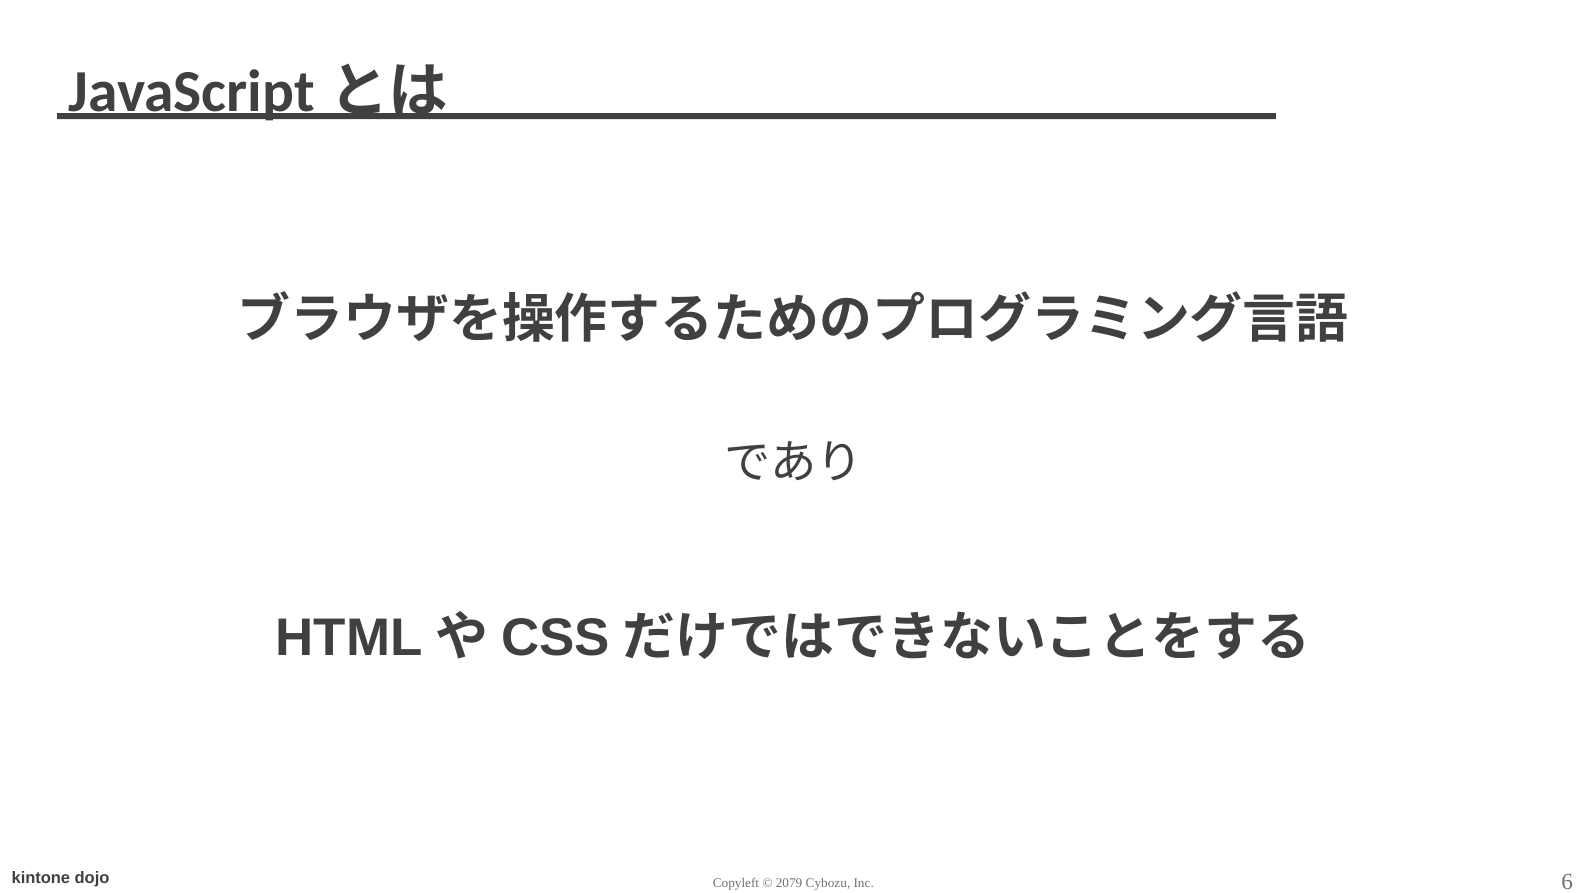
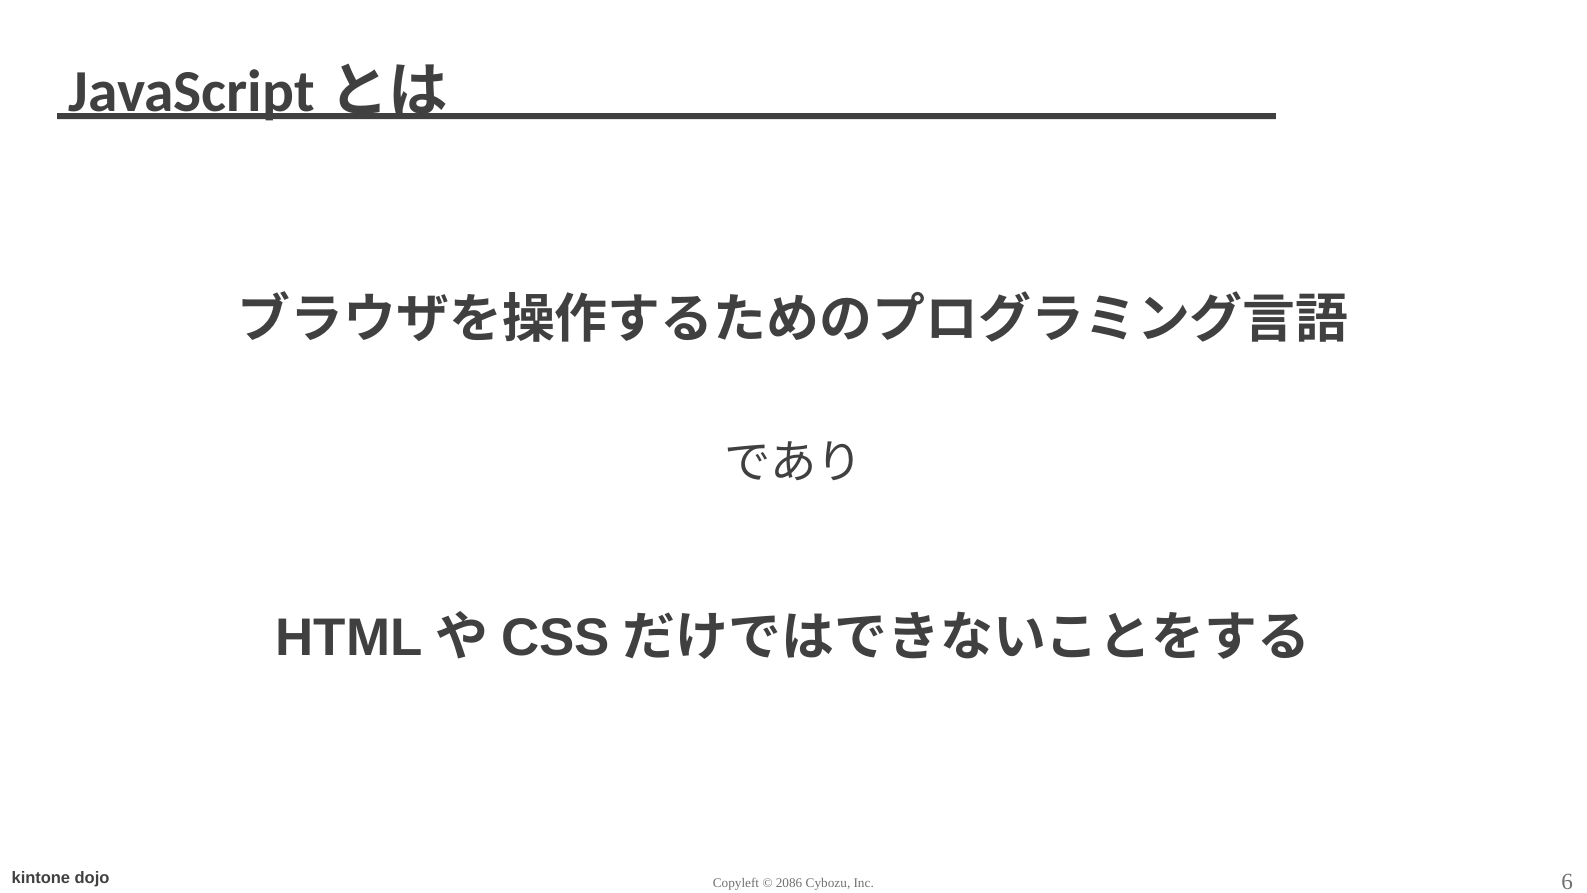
2079: 2079 -> 2086
